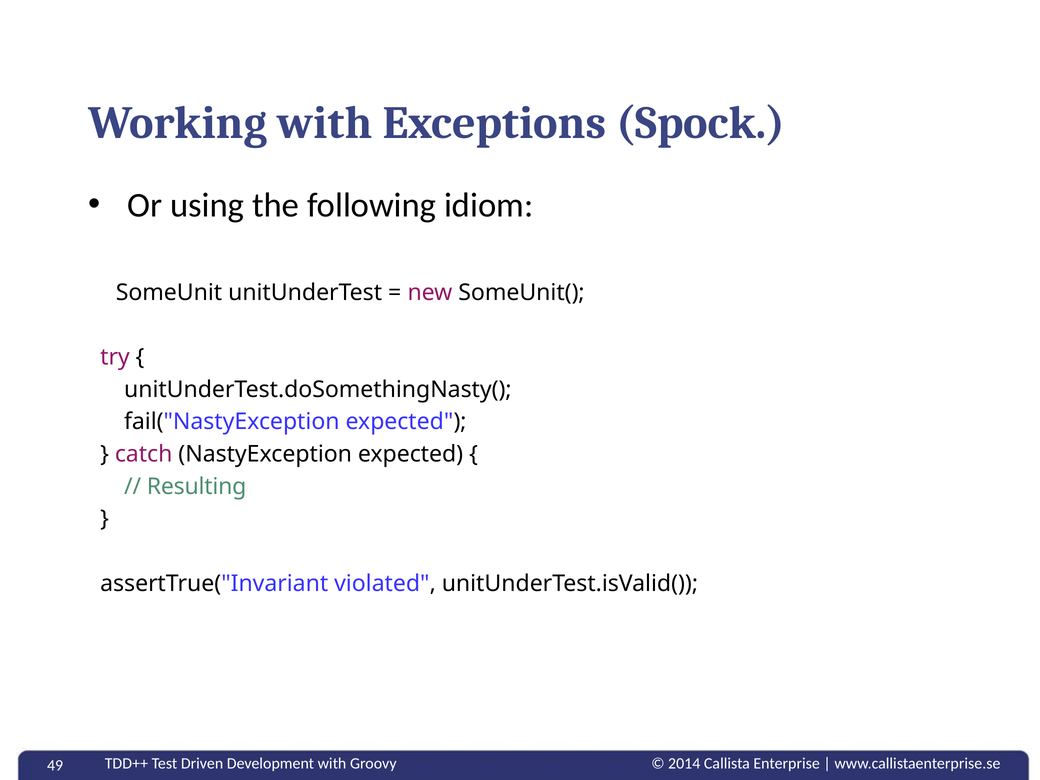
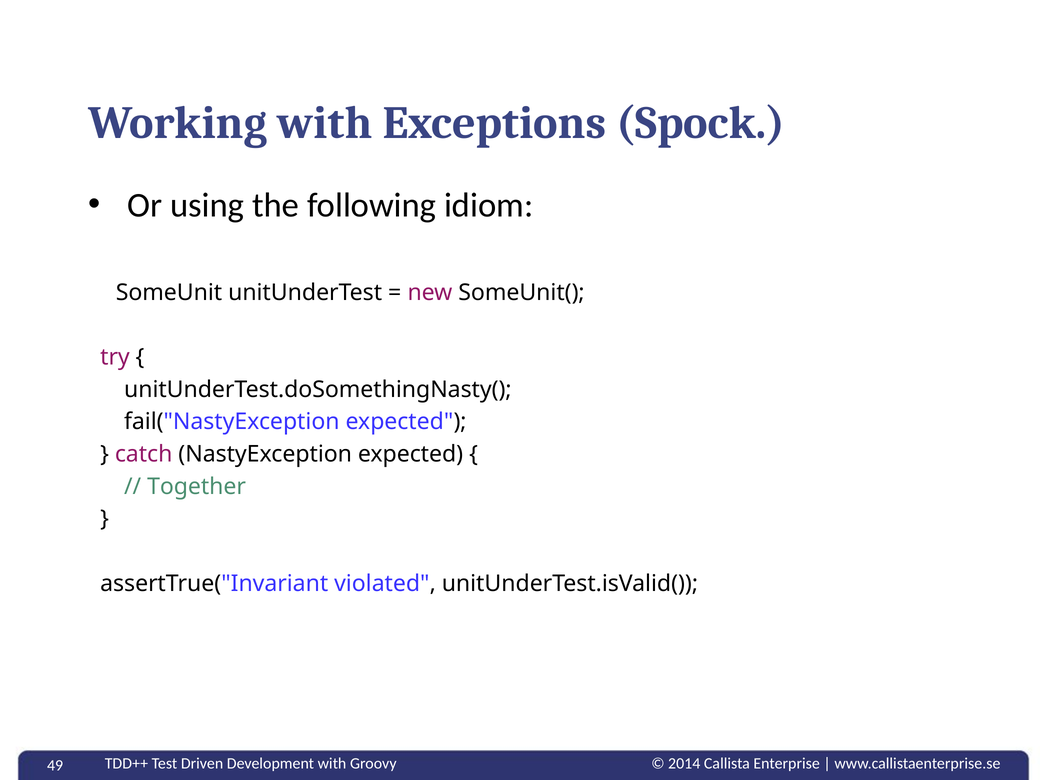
Resulting: Resulting -> Together
